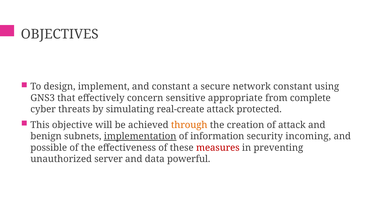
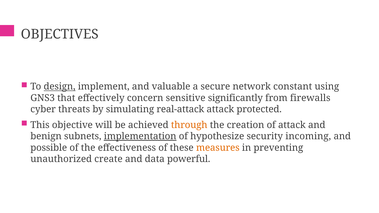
design underline: none -> present
and constant: constant -> valuable
appropriate: appropriate -> significantly
complete: complete -> firewalls
real-create: real-create -> real-attack
information: information -> hypothesize
measures colour: red -> orange
server: server -> create
